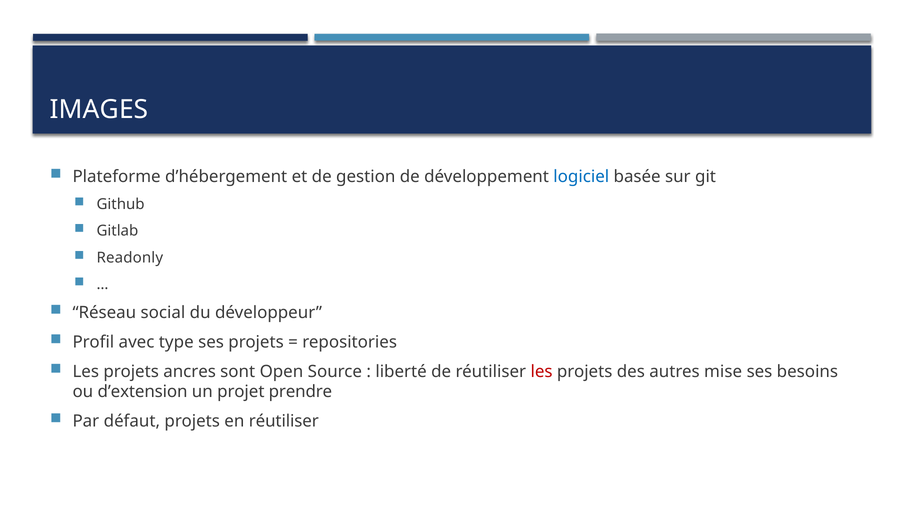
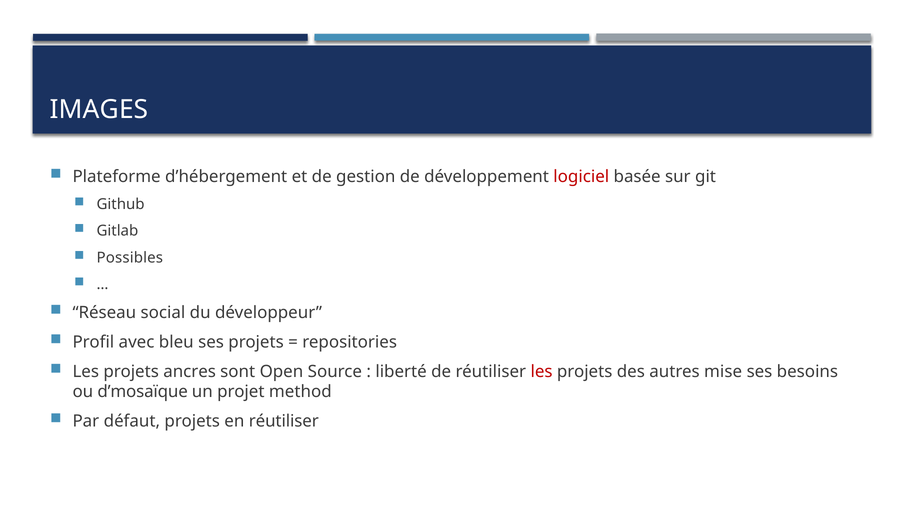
logiciel colour: blue -> red
Readonly: Readonly -> Possibles
type: type -> bleu
d’extension: d’extension -> d’mosaïque
prendre: prendre -> method
